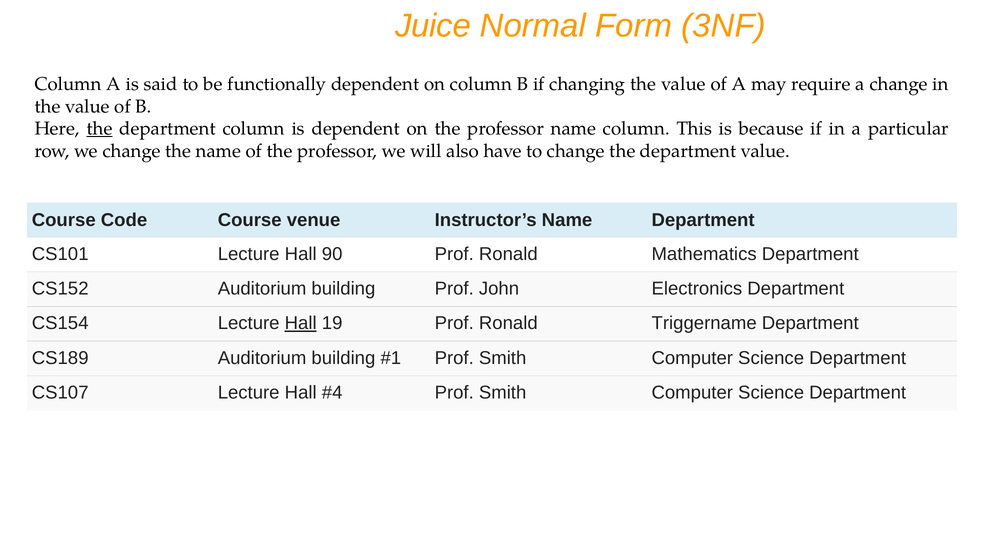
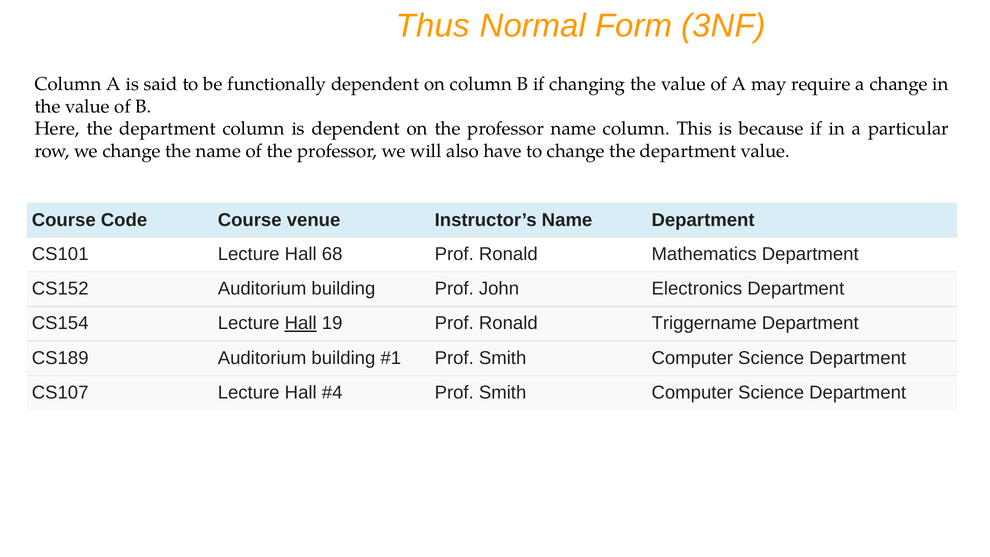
Juice: Juice -> Thus
the at (100, 129) underline: present -> none
90: 90 -> 68
